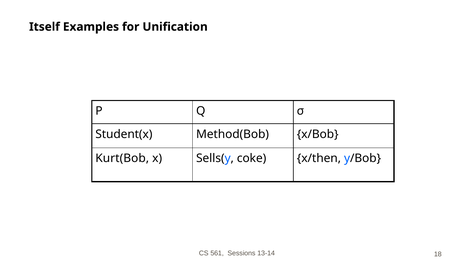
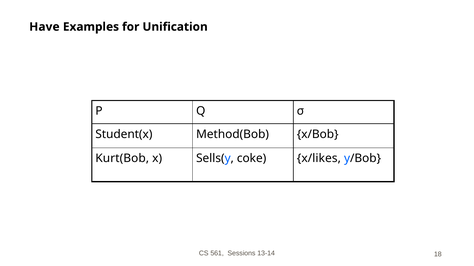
Itself: Itself -> Have
x/then: x/then -> x/likes
